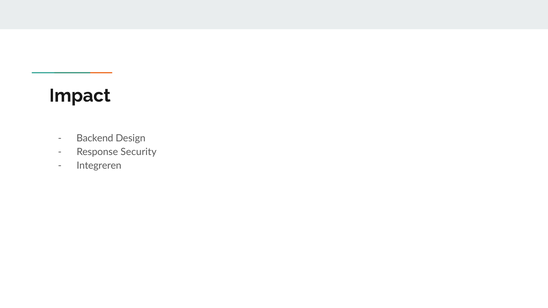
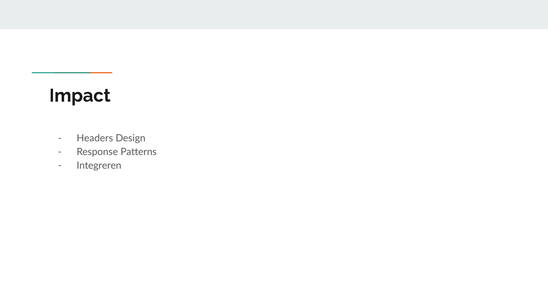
Backend: Backend -> Headers
Security: Security -> Patterns
